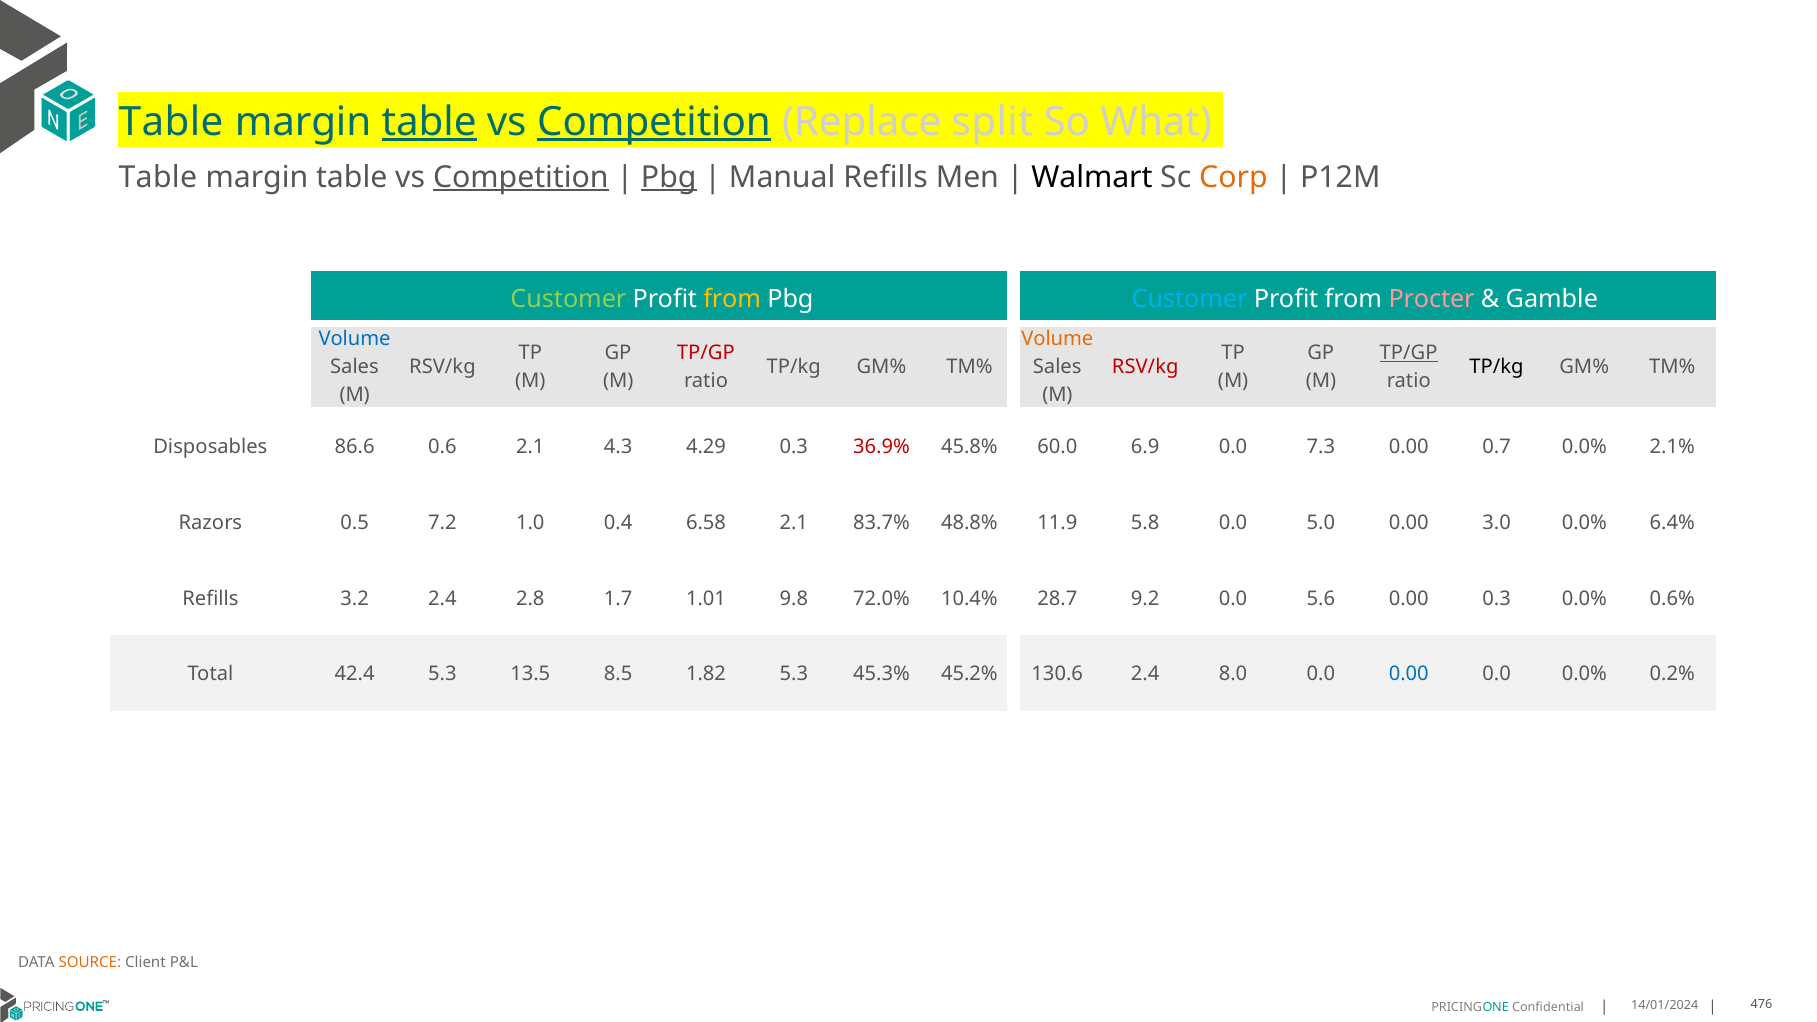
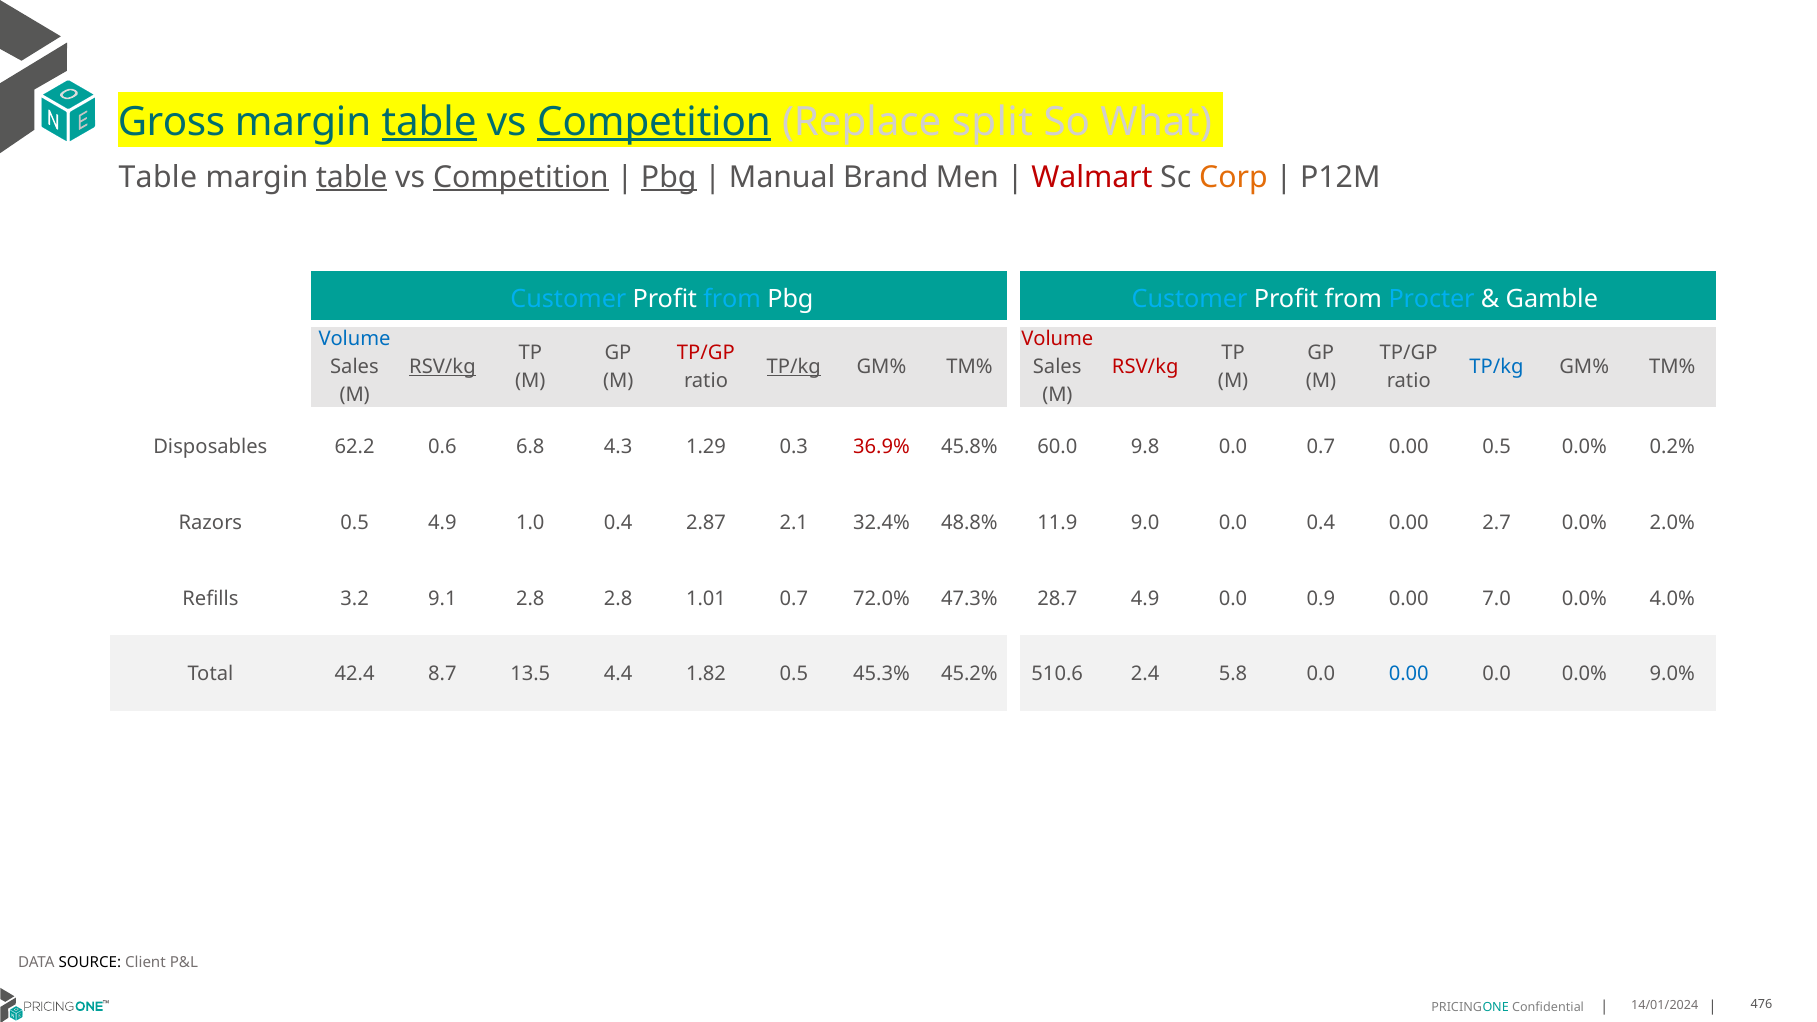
Table at (171, 122): Table -> Gross
table at (352, 177) underline: none -> present
Manual Refills: Refills -> Brand
Walmart colour: black -> red
Customer at (568, 299) colour: light green -> light blue
from at (732, 299) colour: yellow -> light blue
Procter colour: pink -> light blue
Volume at (1057, 339) colour: orange -> red
TP/GP at (1409, 353) underline: present -> none
RSV/kg at (442, 367) underline: none -> present
TP/kg at (794, 367) underline: none -> present
TP/kg at (1497, 367) colour: black -> blue
86.6: 86.6 -> 62.2
0.6 2.1: 2.1 -> 6.8
4.29: 4.29 -> 1.29
6.9: 6.9 -> 9.8
0.0 7.3: 7.3 -> 0.7
0.00 0.7: 0.7 -> 0.5
2.1%: 2.1% -> 0.2%
0.5 7.2: 7.2 -> 4.9
6.58: 6.58 -> 2.87
83.7%: 83.7% -> 32.4%
5.8: 5.8 -> 9.0
0.0 5.0: 5.0 -> 0.4
3.0: 3.0 -> 2.7
6.4%: 6.4% -> 2.0%
3.2 2.4: 2.4 -> 9.1
2.8 1.7: 1.7 -> 2.8
1.01 9.8: 9.8 -> 0.7
10.4%: 10.4% -> 47.3%
28.7 9.2: 9.2 -> 4.9
5.6: 5.6 -> 0.9
0.00 0.3: 0.3 -> 7.0
0.6%: 0.6% -> 4.0%
42.4 5.3: 5.3 -> 8.7
8.5: 8.5 -> 4.4
1.82 5.3: 5.3 -> 0.5
130.6: 130.6 -> 510.6
8.0: 8.0 -> 5.8
0.2%: 0.2% -> 9.0%
SOURCE colour: orange -> black
